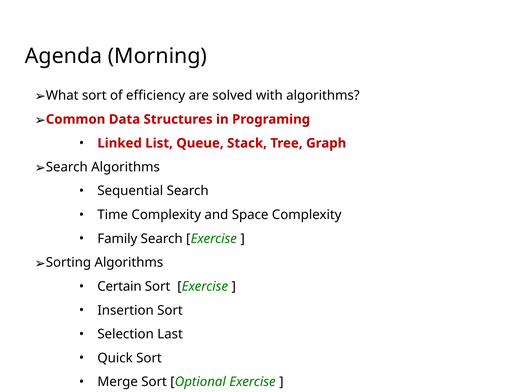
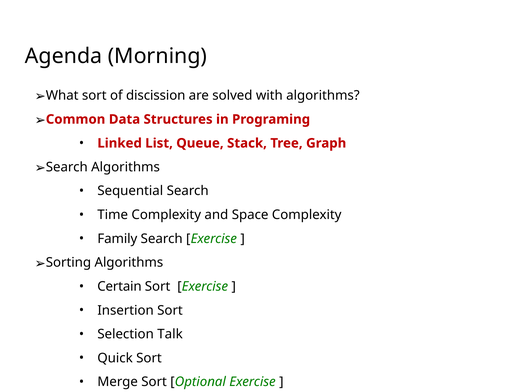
efficiency: efficiency -> discission
Last: Last -> Talk
